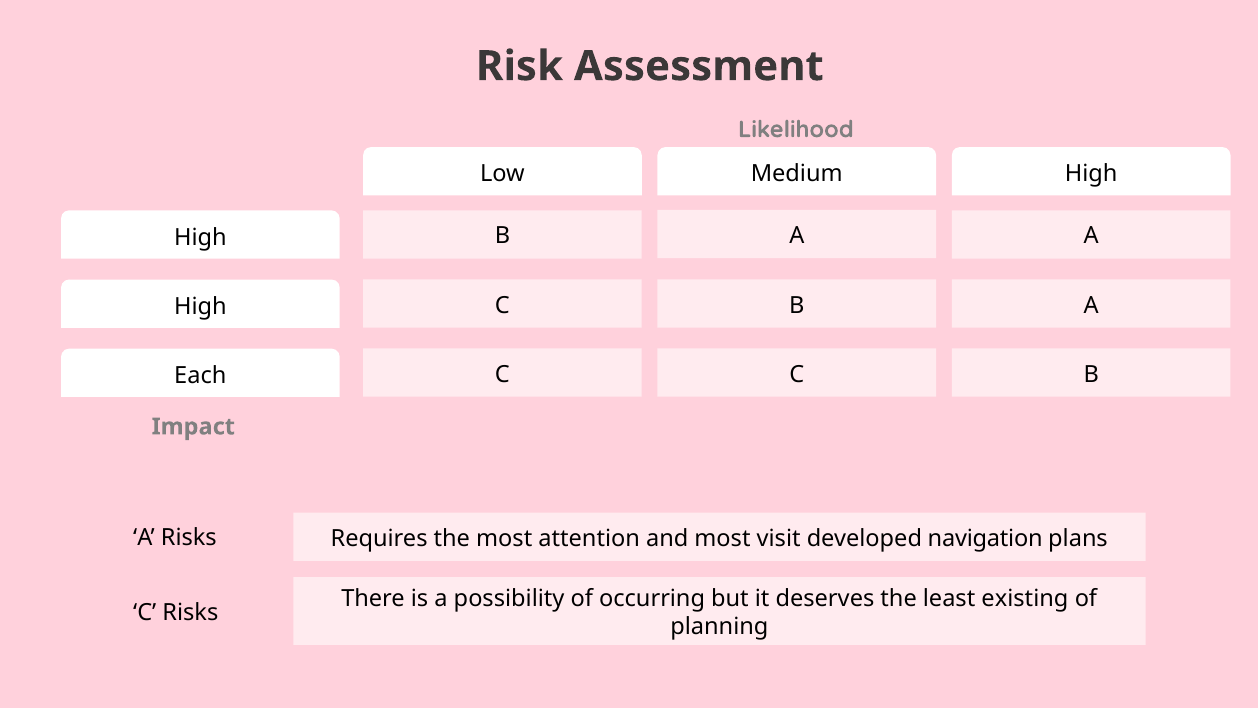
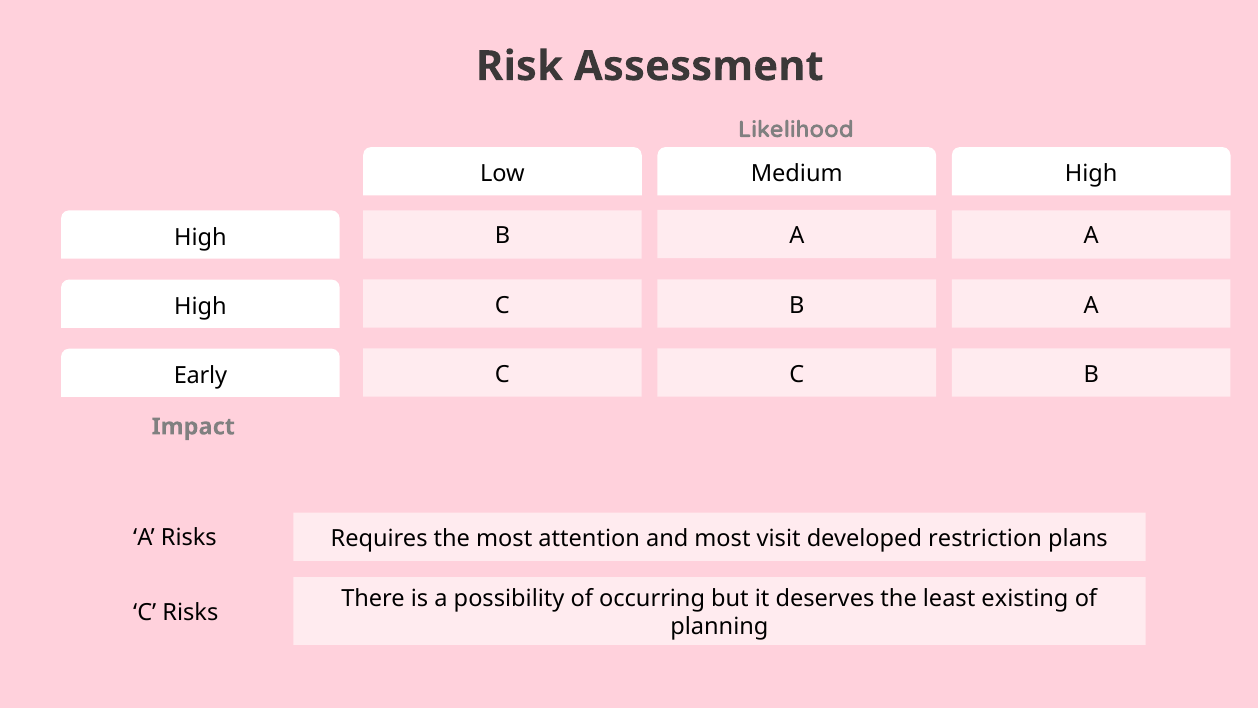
Each: Each -> Early
navigation: navigation -> restriction
